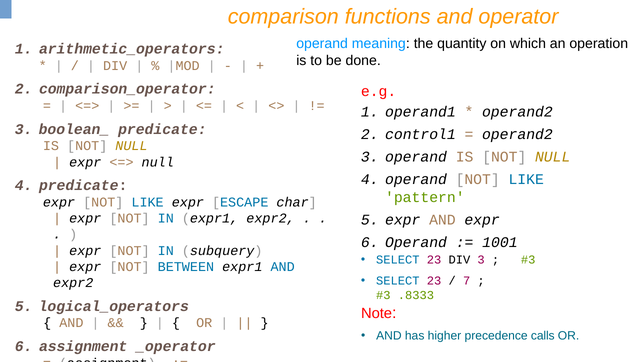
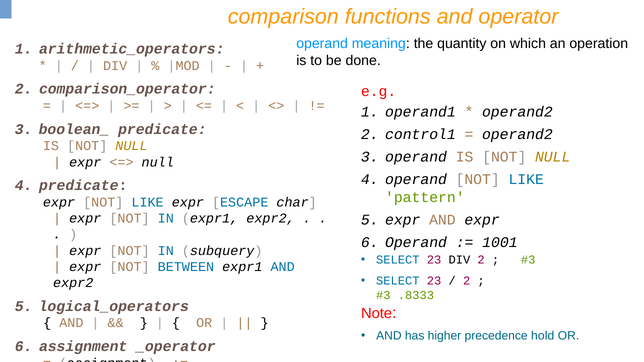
DIV 3: 3 -> 2
7 at (467, 281): 7 -> 2
calls: calls -> hold
